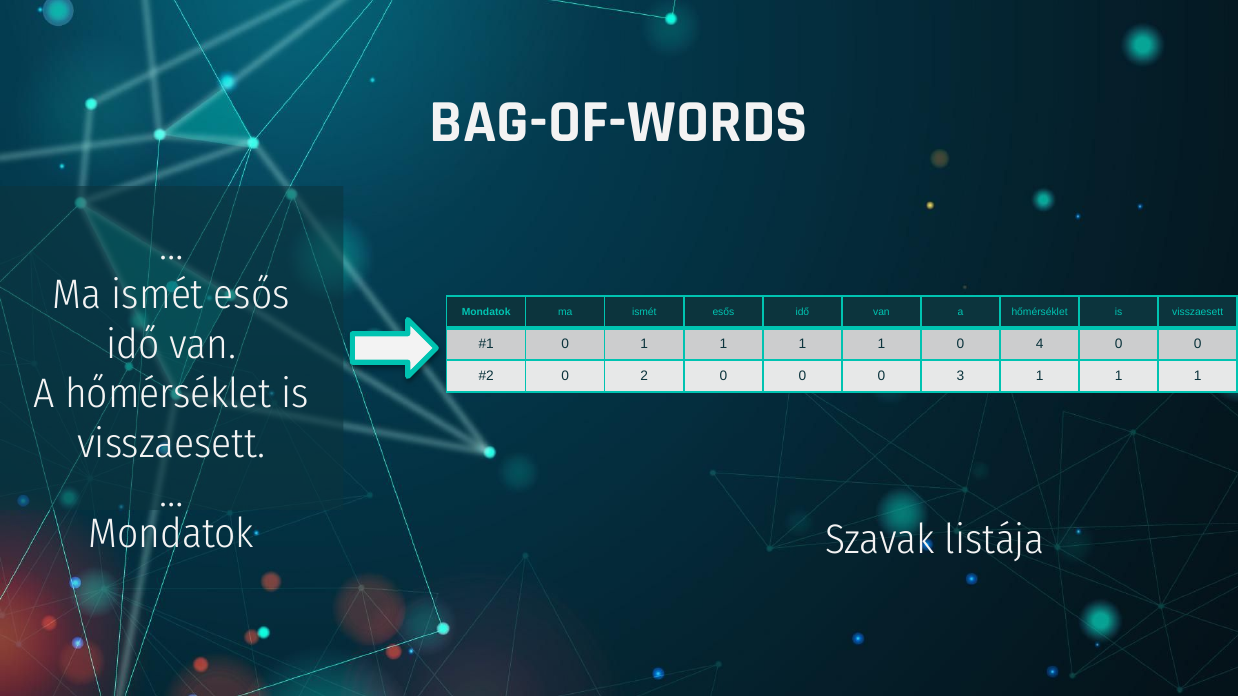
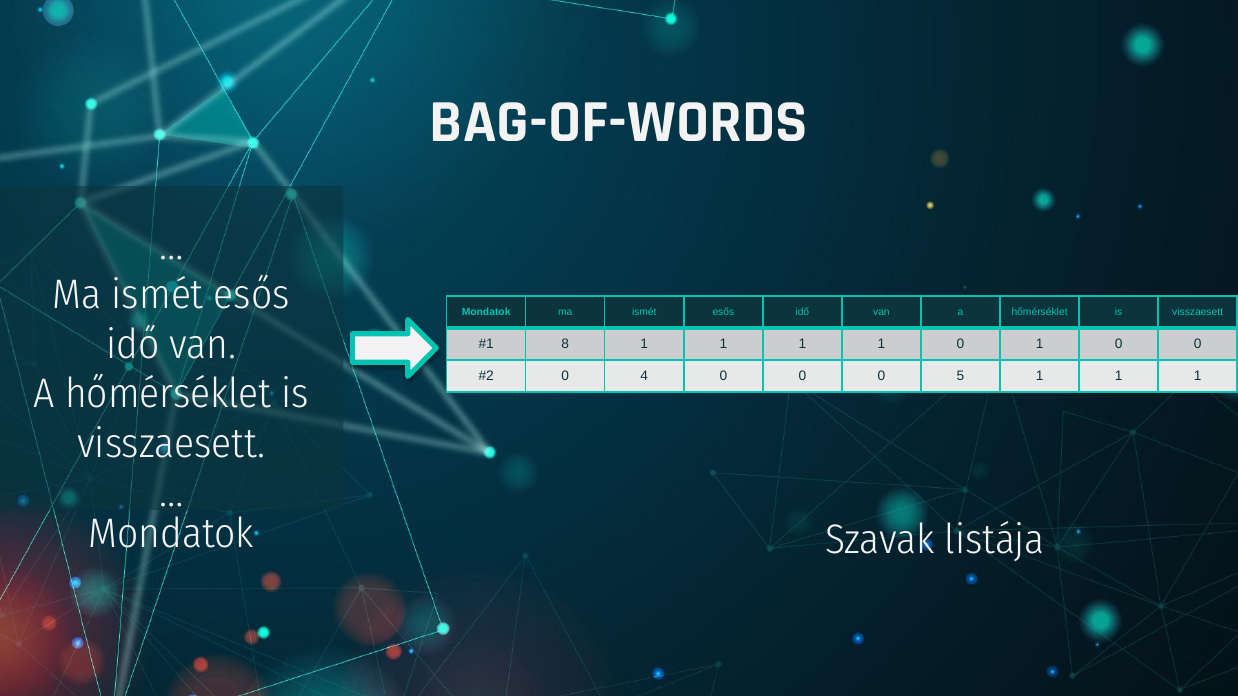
0 at (565, 345): 0 -> 8
0 4: 4 -> 1
2: 2 -> 4
3: 3 -> 5
